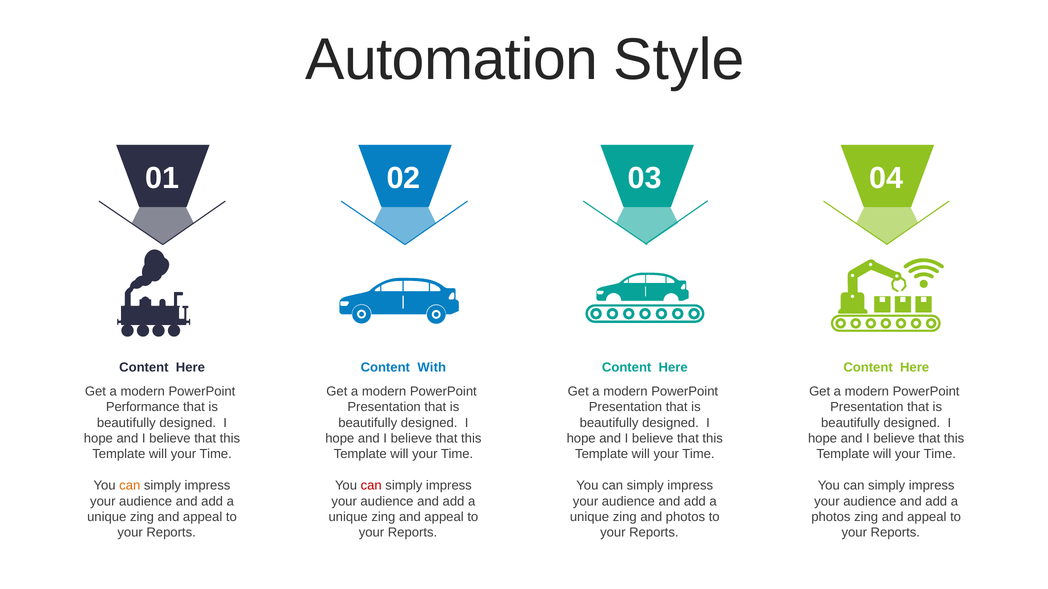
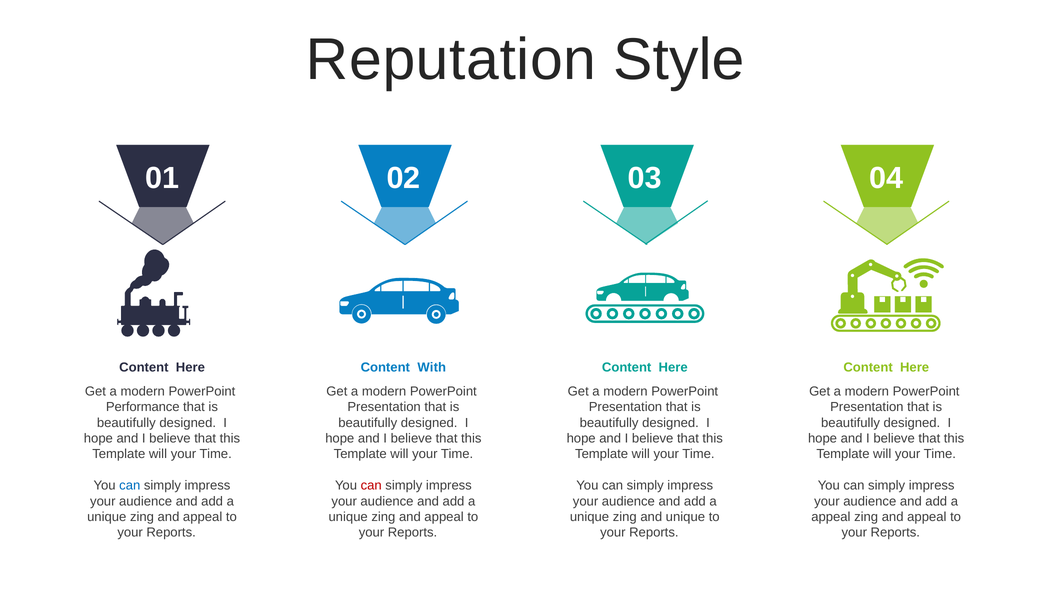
Automation: Automation -> Reputation
can at (130, 486) colour: orange -> blue
and photos: photos -> unique
photos at (831, 517): photos -> appeal
